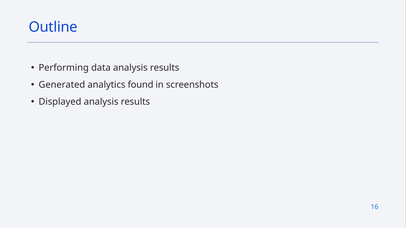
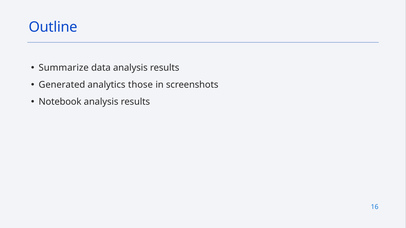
Performing: Performing -> Summarize
found: found -> those
Displayed: Displayed -> Notebook
